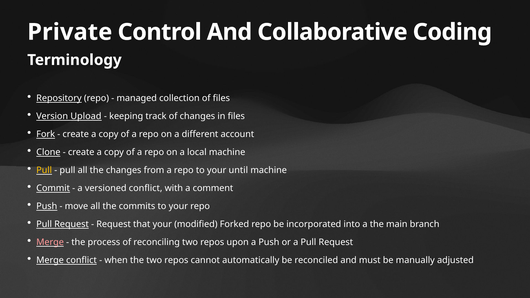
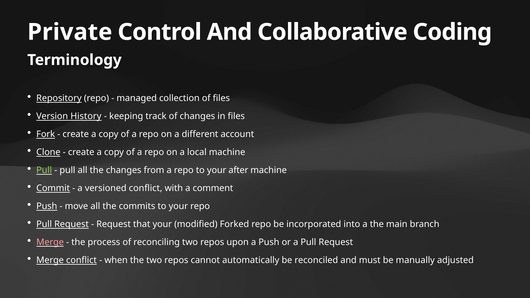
Upload: Upload -> History
Pull at (44, 170) colour: yellow -> light green
until: until -> after
